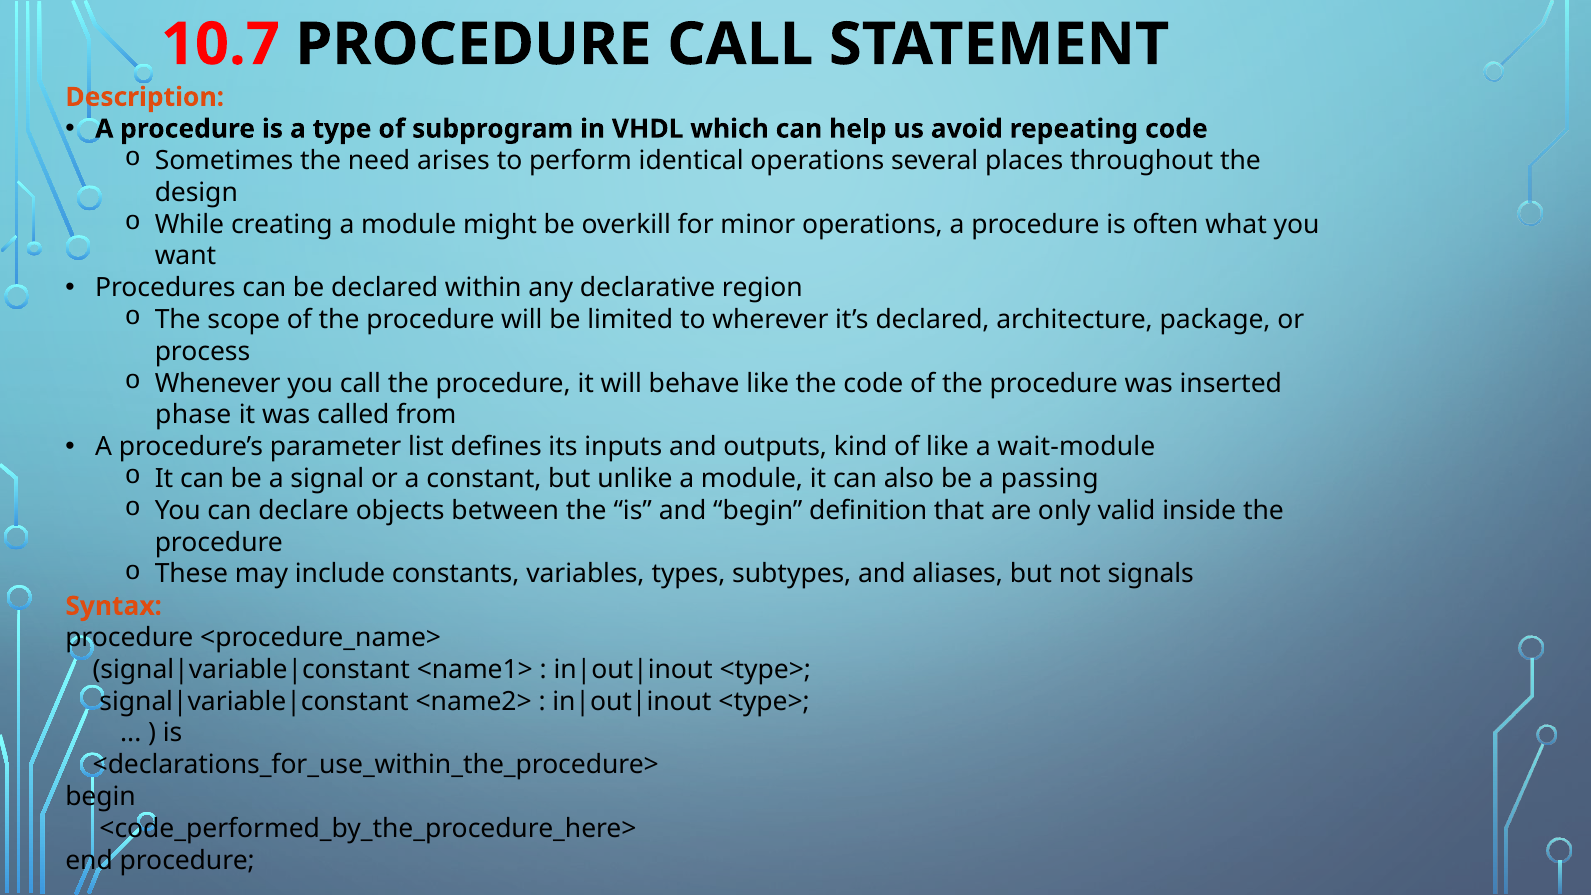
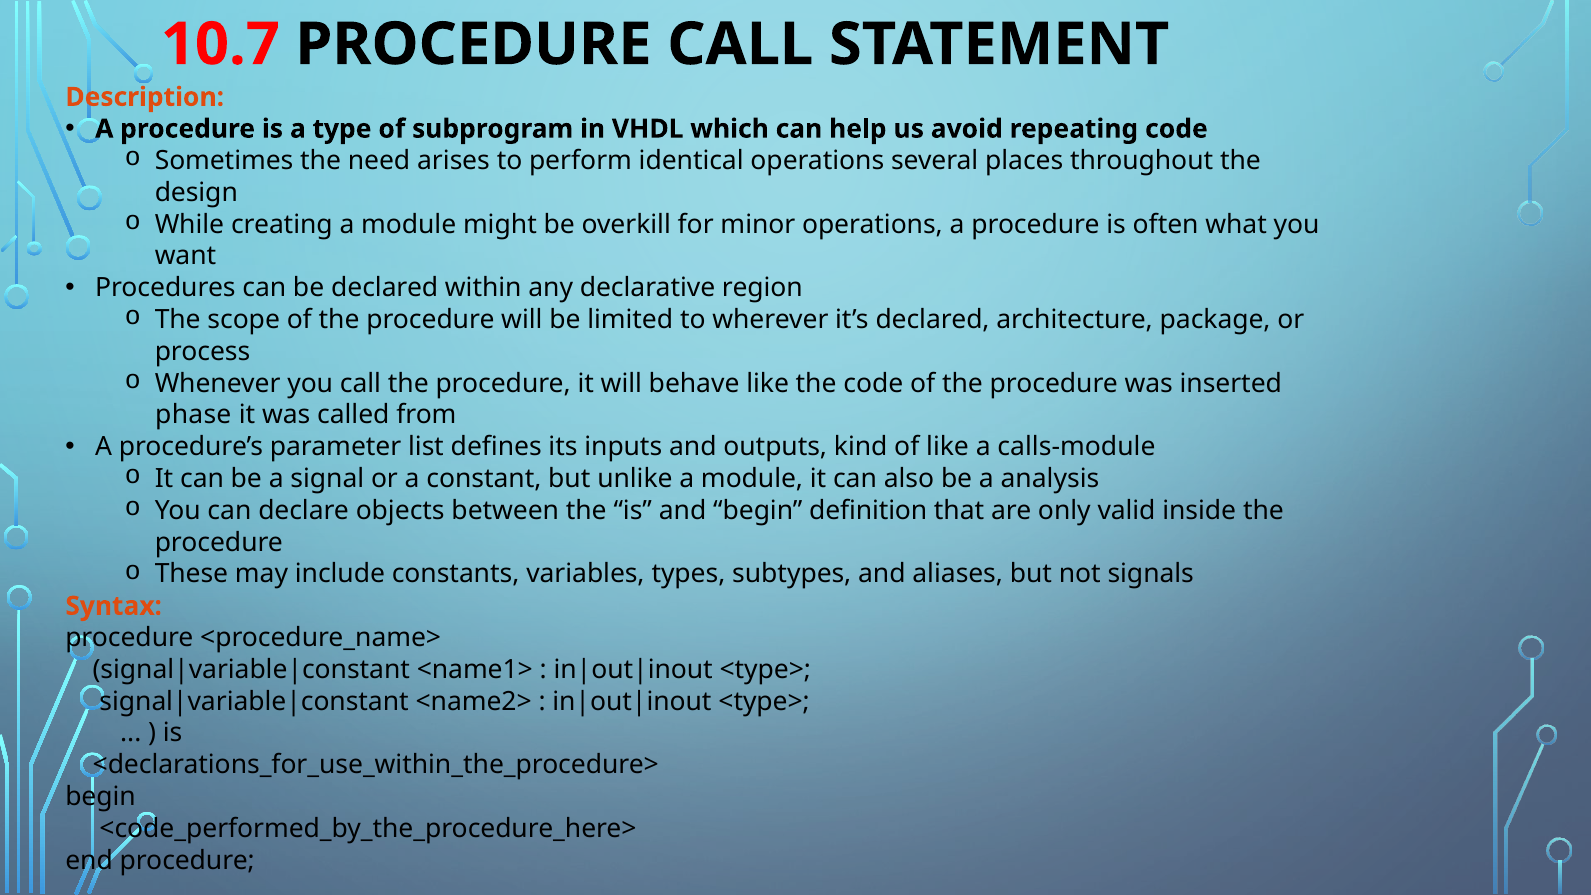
wait-module: wait-module -> calls-module
passing: passing -> analysis
